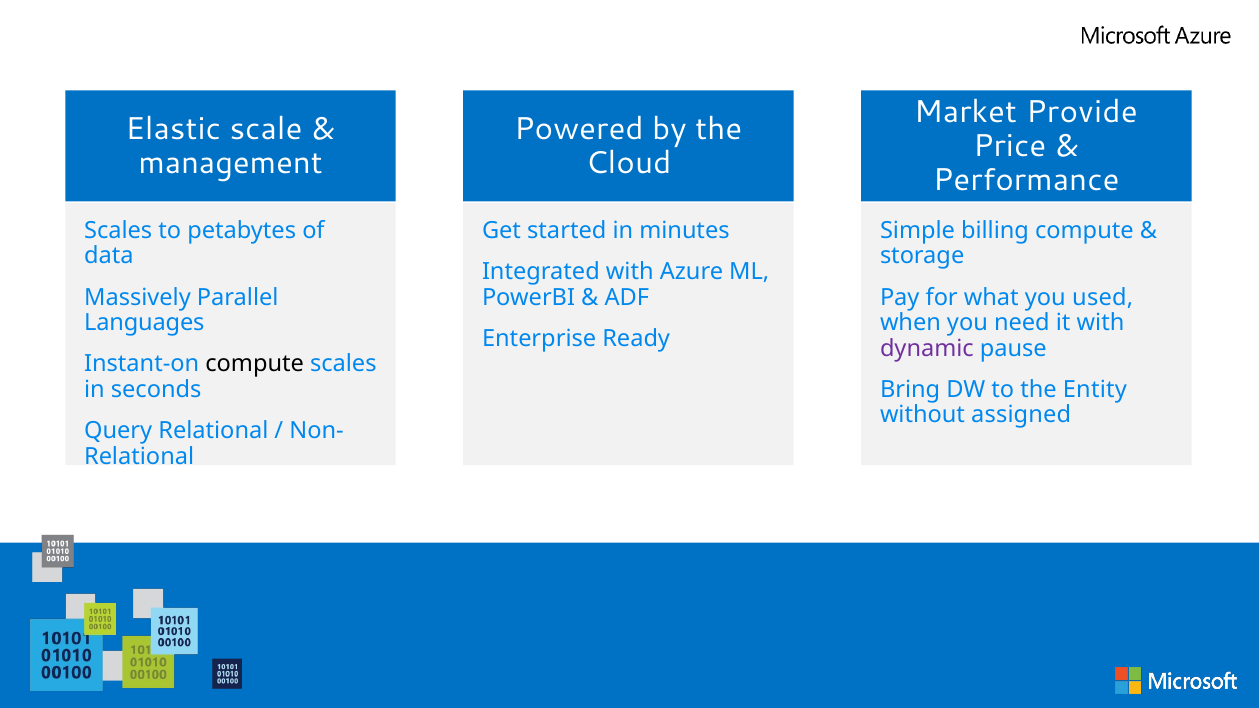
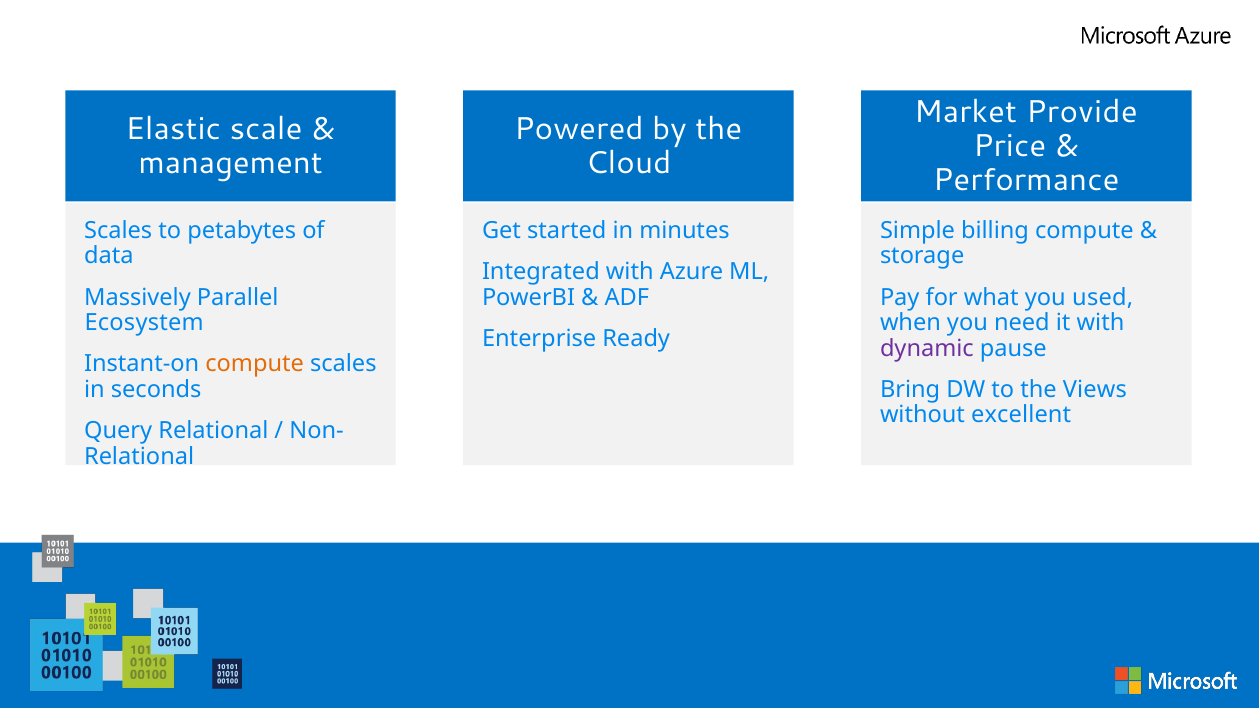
Languages: Languages -> Ecosystem
compute at (255, 364) colour: black -> orange
Entity: Entity -> Views
assigned: assigned -> excellent
